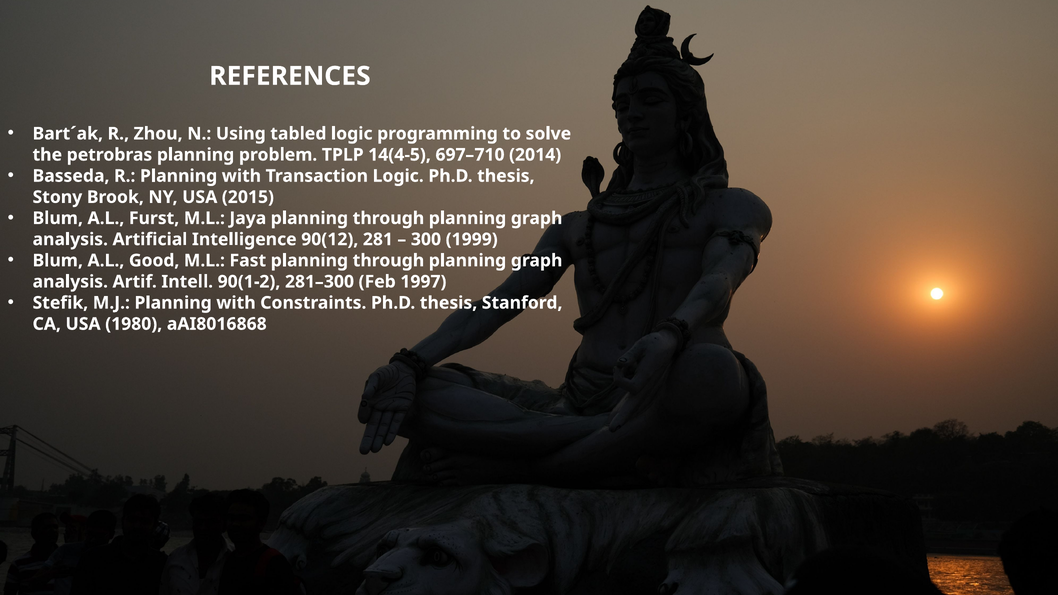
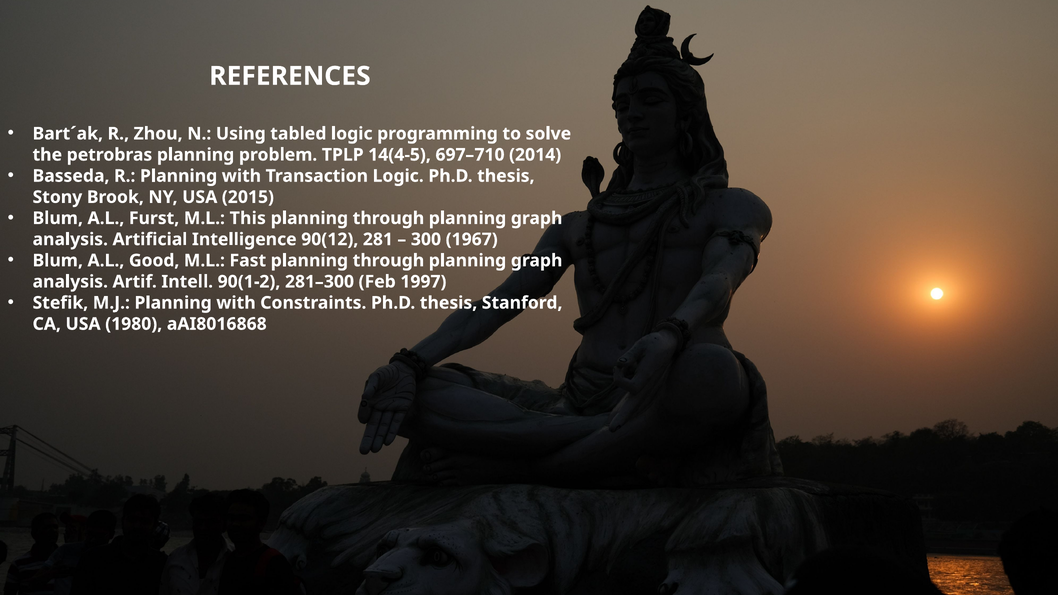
Jaya: Jaya -> This
1999: 1999 -> 1967
